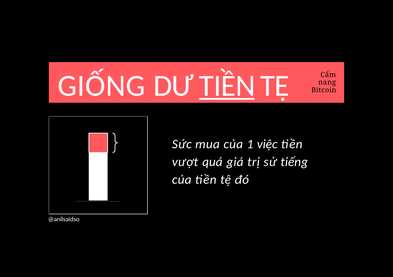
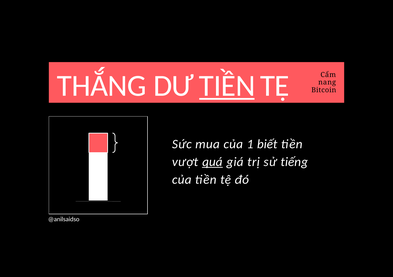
GIỐNG: GIỐNG -> THẮNG
việc: việc -> biết
quá underline: none -> present
